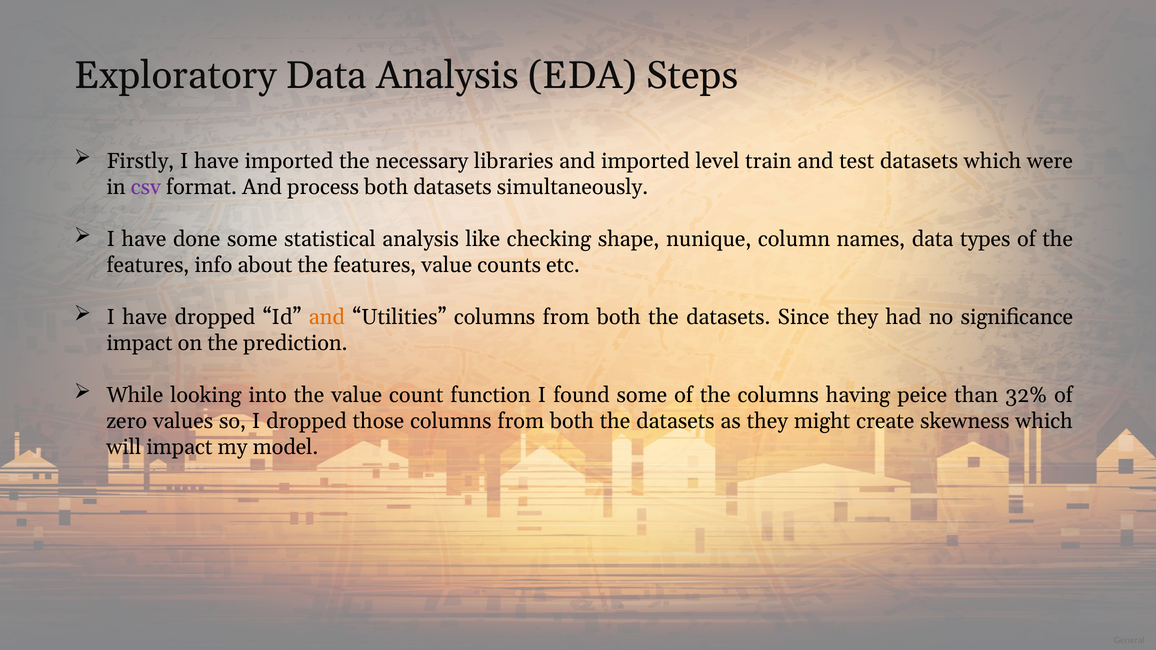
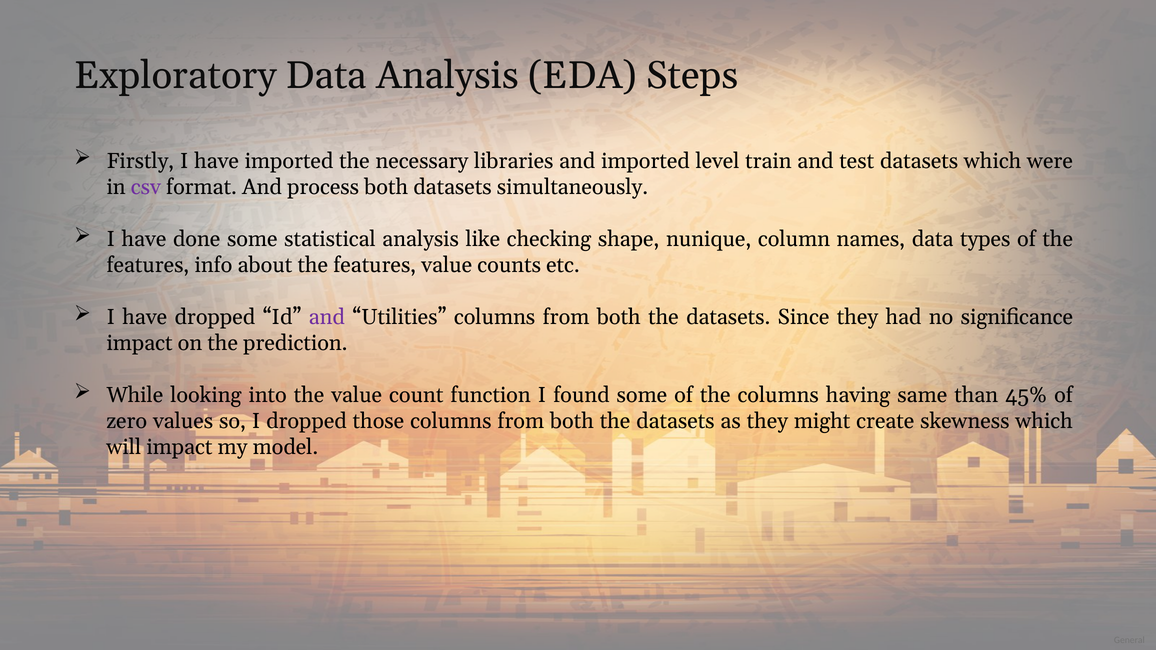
and at (327, 317) colour: orange -> purple
peice: peice -> same
32%: 32% -> 45%
